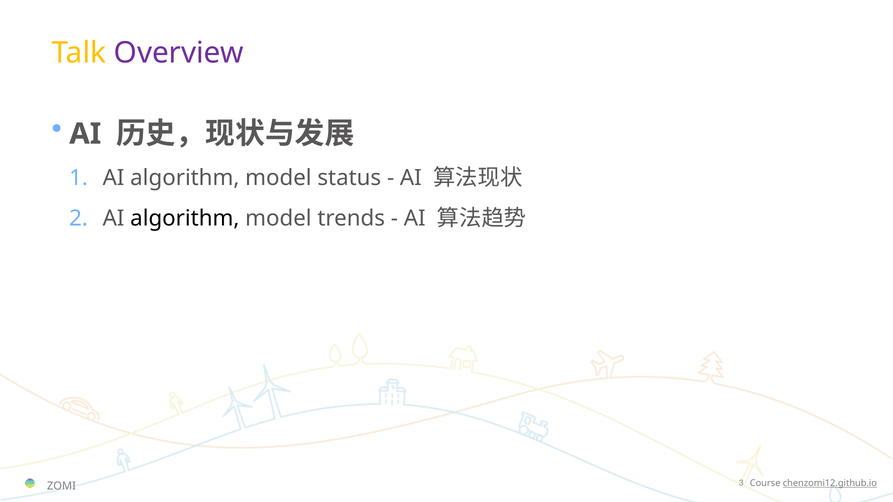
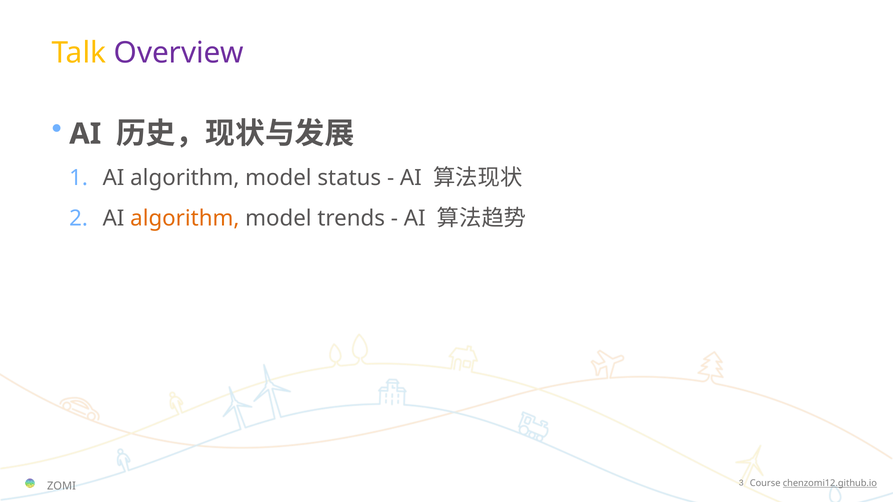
algorithm at (185, 218) colour: black -> orange
